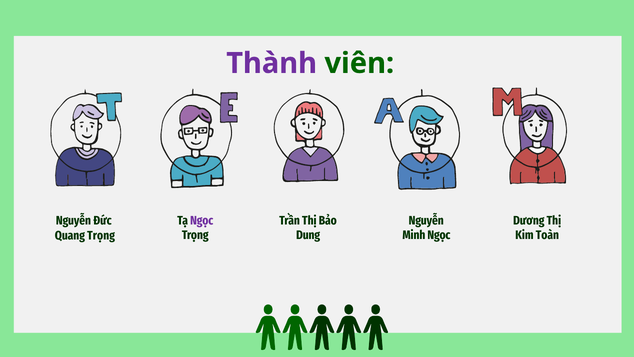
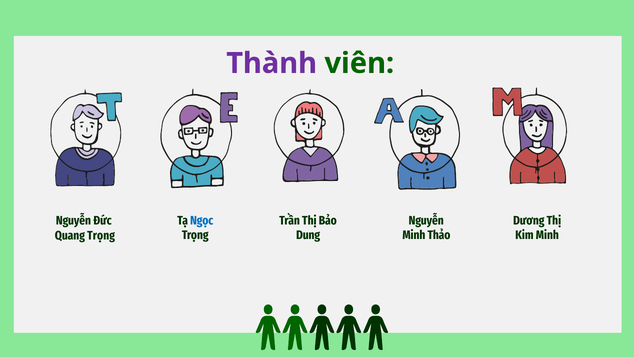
Ngọc at (202, 220) colour: purple -> blue
Kim Toàn: Toàn -> Minh
Minh Ngọc: Ngọc -> Thảo
